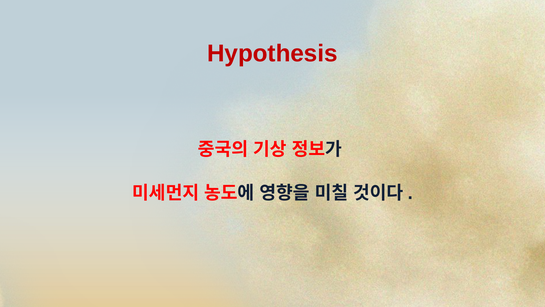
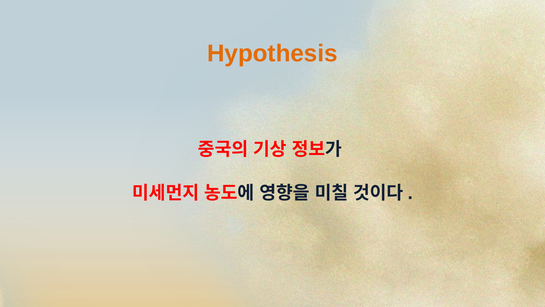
Hypothesis colour: red -> orange
